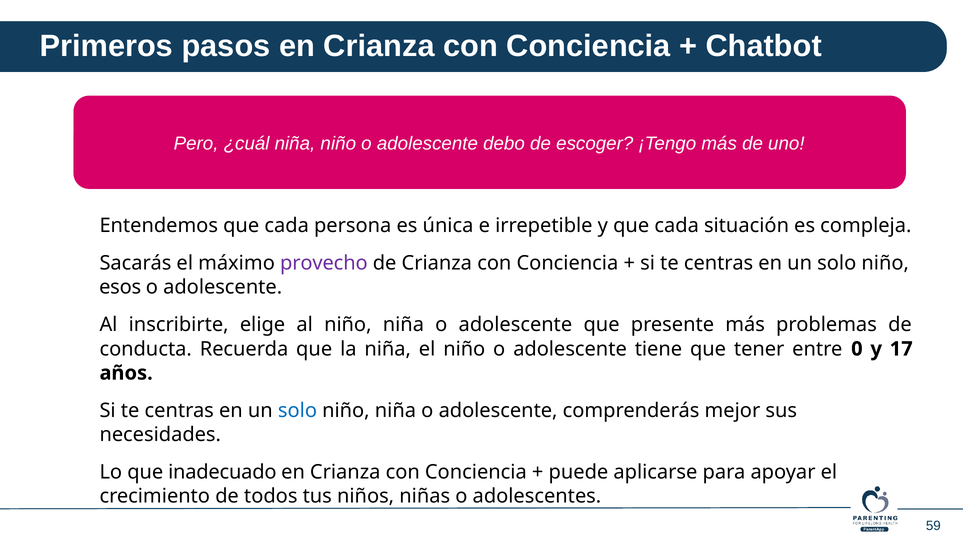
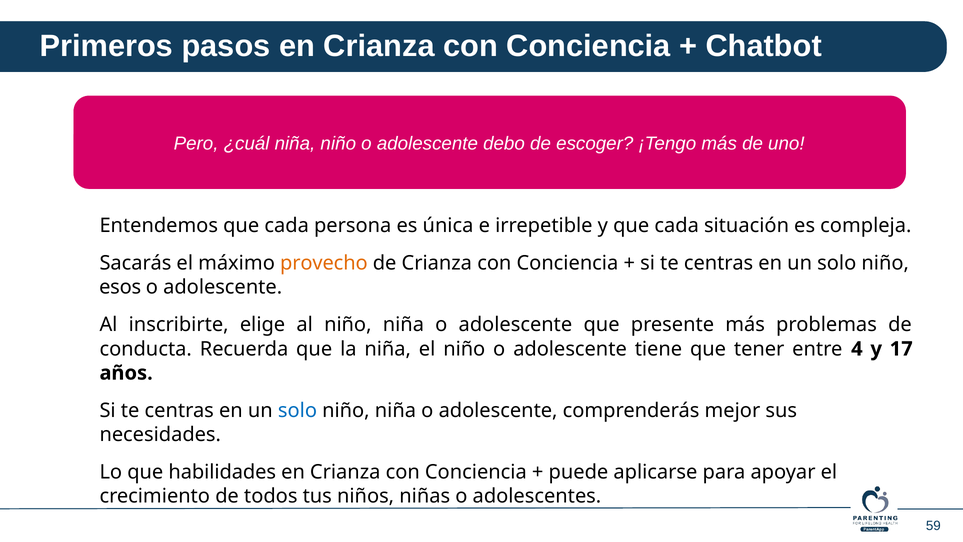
provecho colour: purple -> orange
0: 0 -> 4
inadecuado: inadecuado -> habilidades
